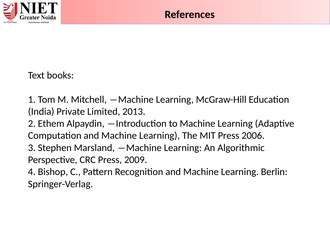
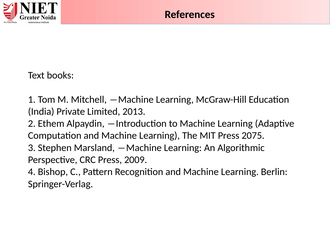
2006: 2006 -> 2075
